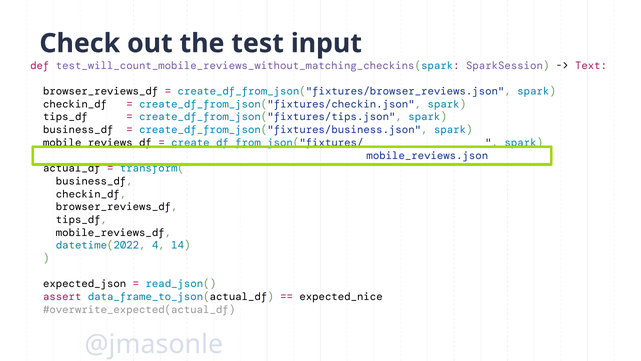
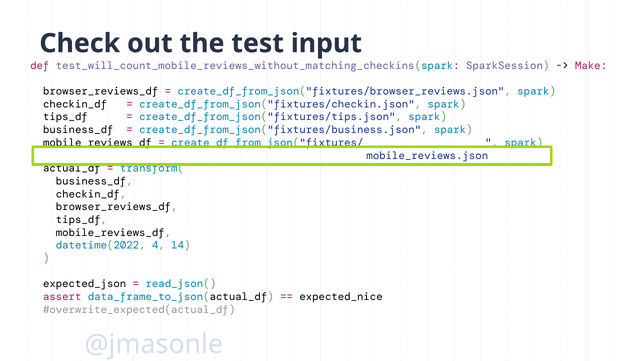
Text: Text -> Make
